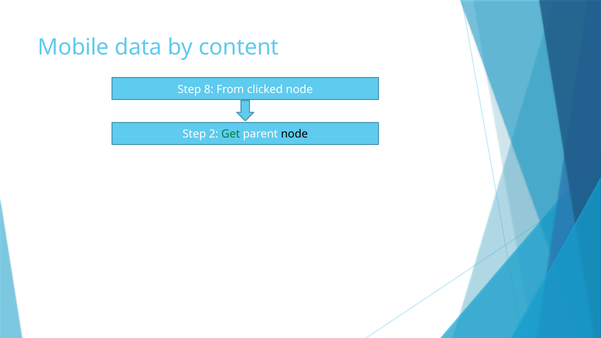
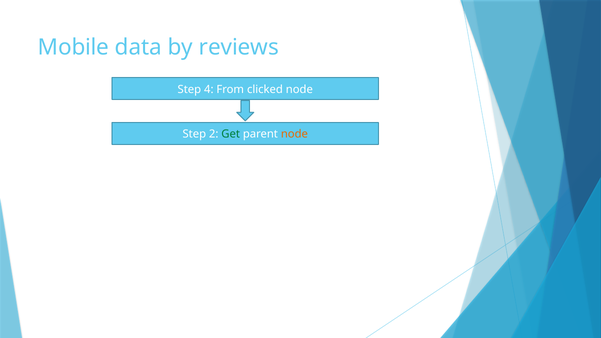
content: content -> reviews
8: 8 -> 4
node at (294, 134) colour: black -> orange
